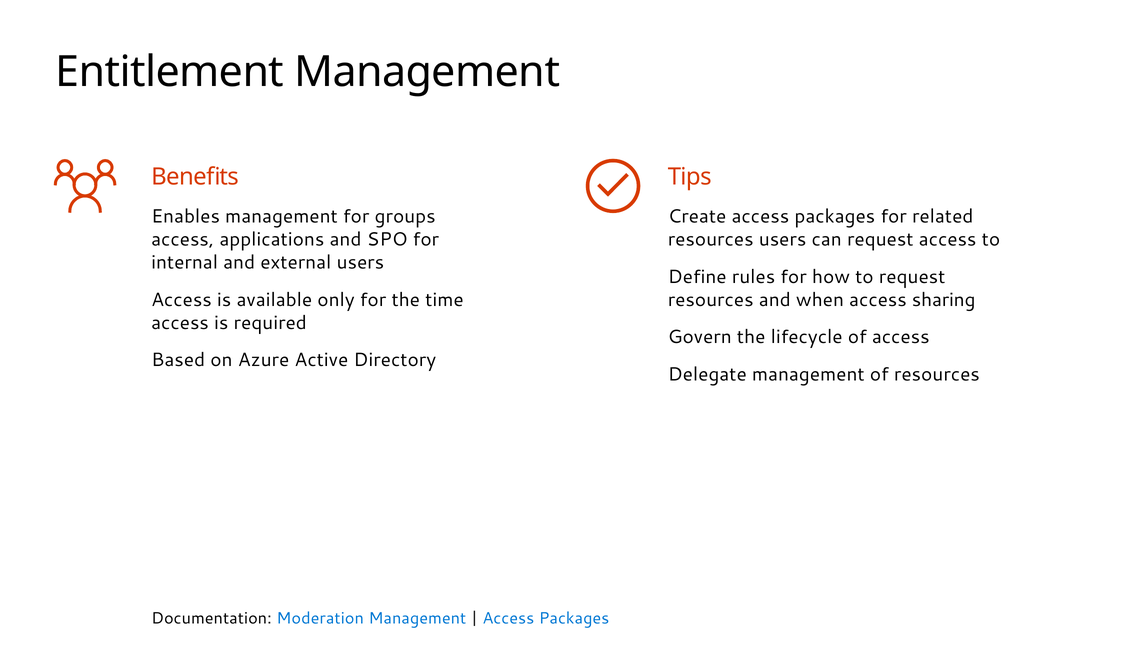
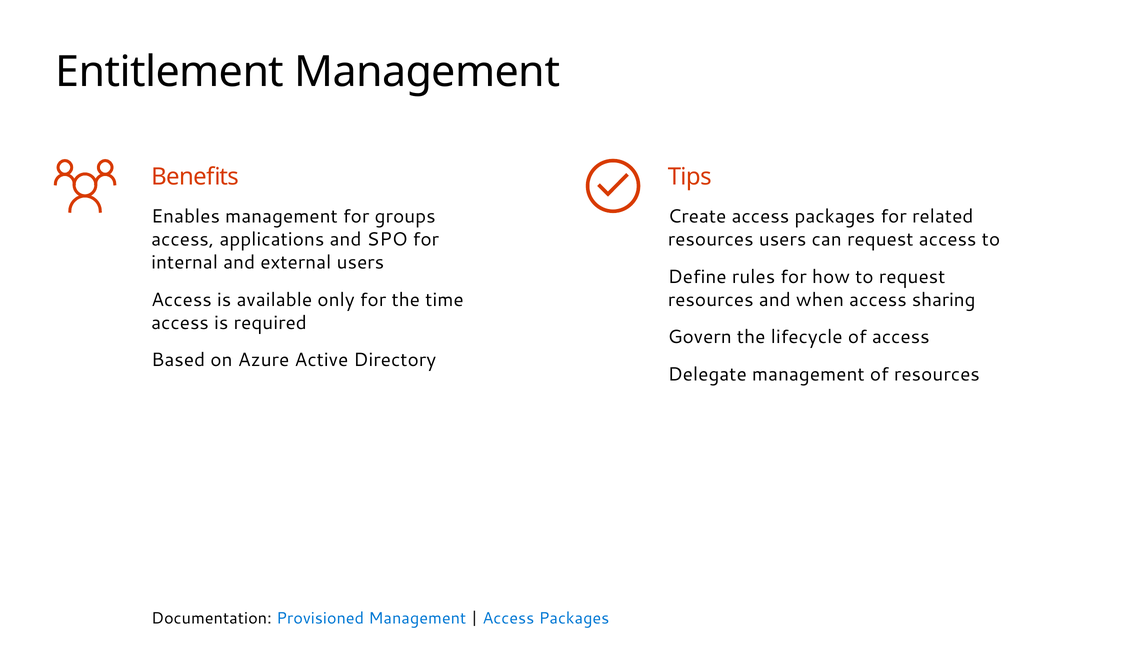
Moderation: Moderation -> Provisioned
